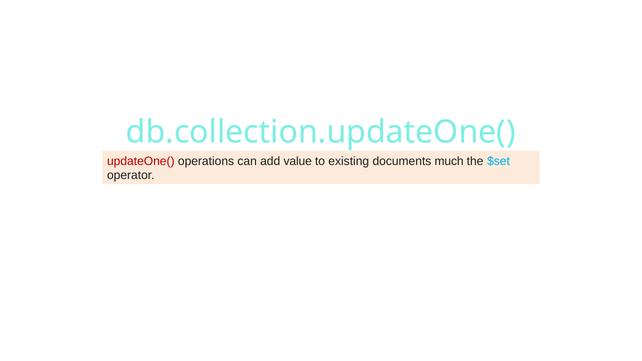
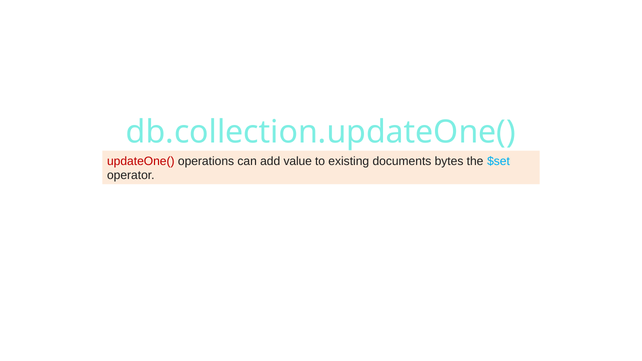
much: much -> bytes
